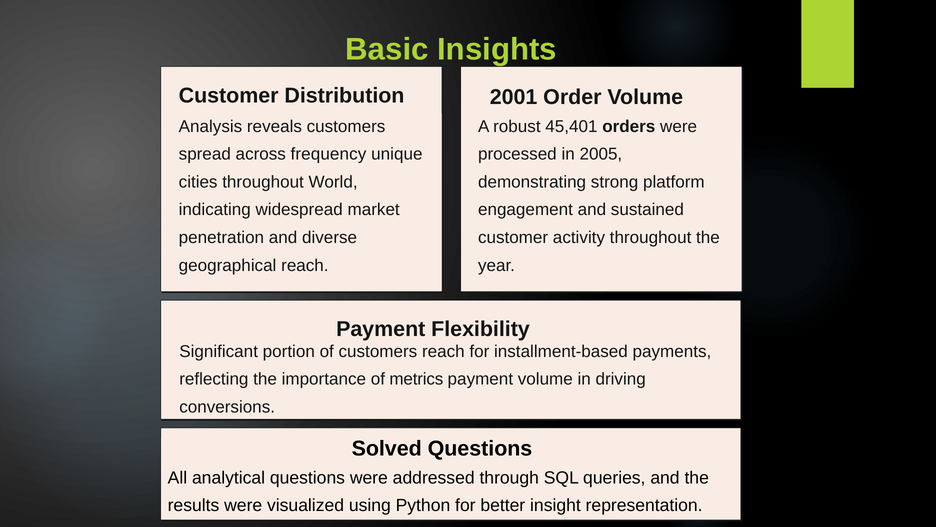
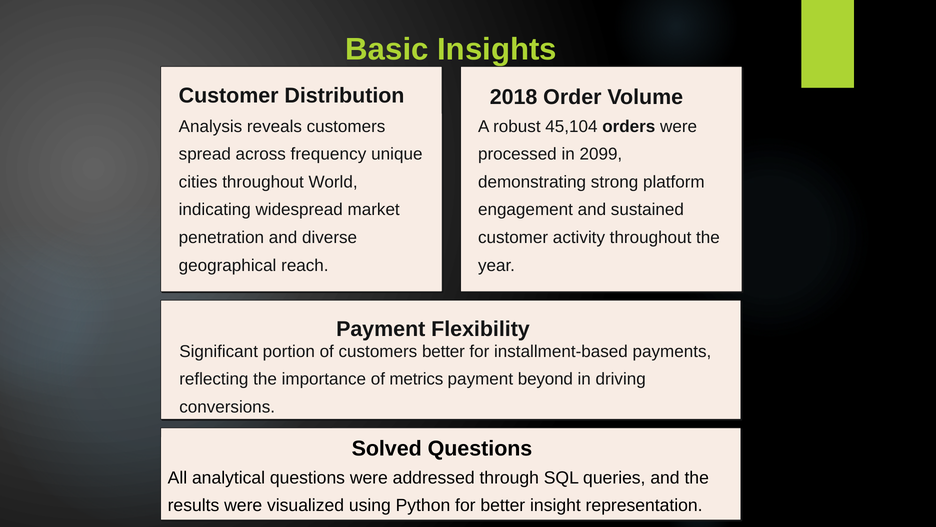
2001: 2001 -> 2018
45,401: 45,401 -> 45,104
2005: 2005 -> 2099
customers reach: reach -> better
payment volume: volume -> beyond
